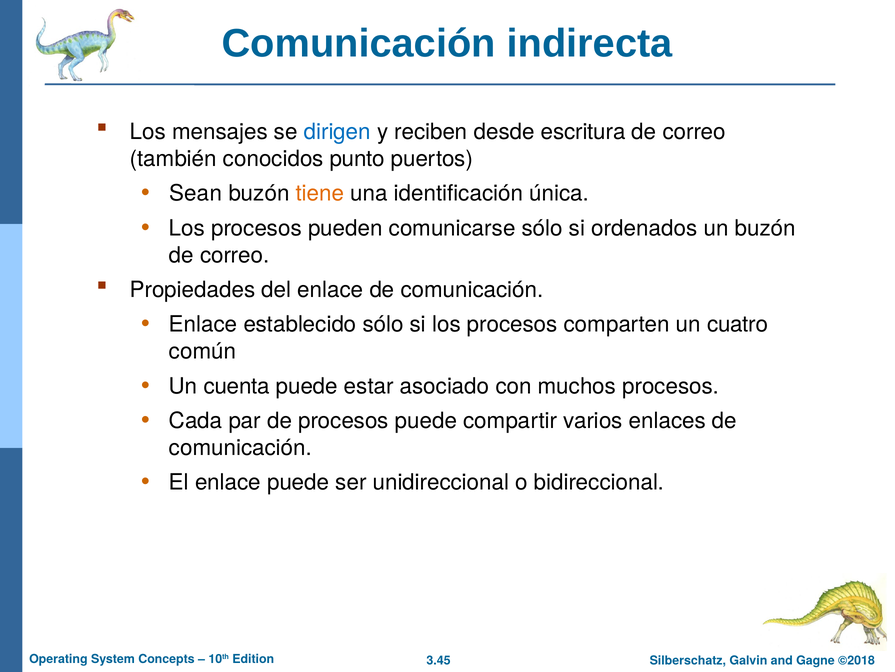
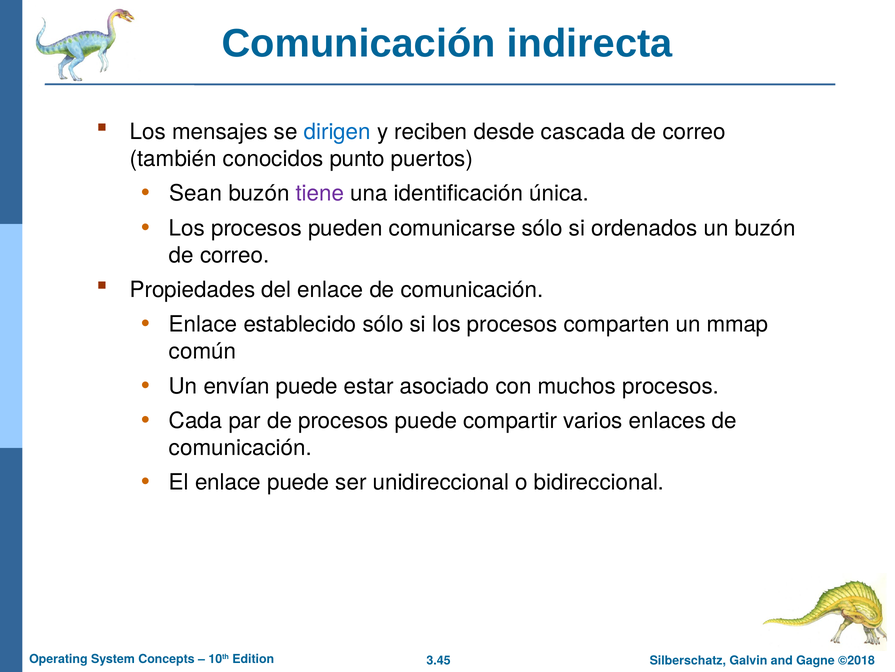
escritura: escritura -> cascada
tiene colour: orange -> purple
cuatro: cuatro -> mmap
cuenta: cuenta -> envían
